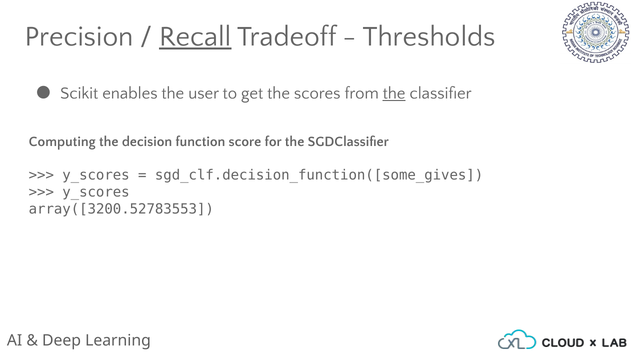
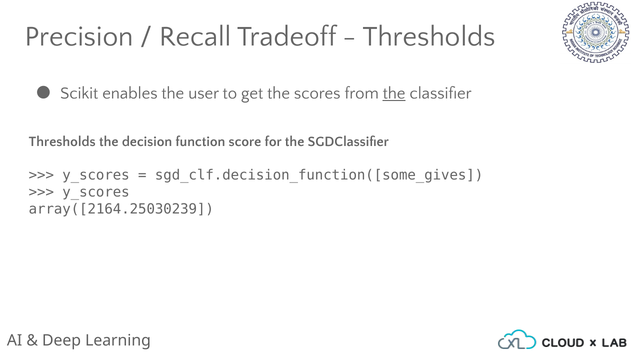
Recall underline: present -> none
Computing at (62, 142): Computing -> Thresholds
array([3200.52783553: array([3200.52783553 -> array([2164.25030239
